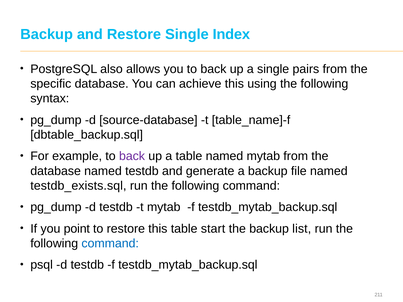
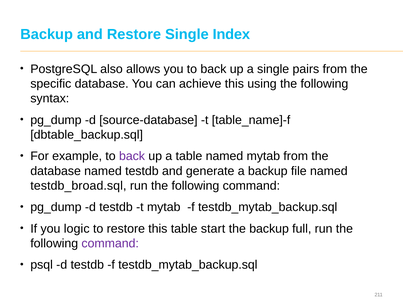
testdb_exists.sql: testdb_exists.sql -> testdb_broad.sql
point: point -> logic
list: list -> full
command at (110, 244) colour: blue -> purple
